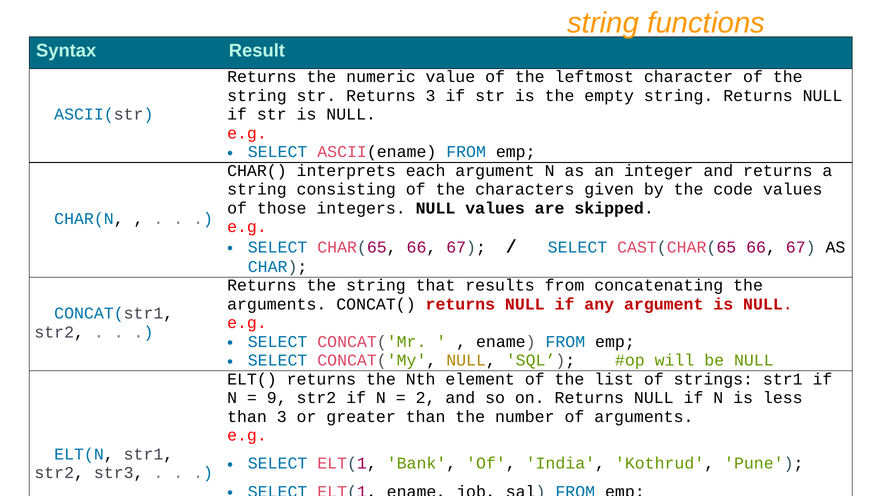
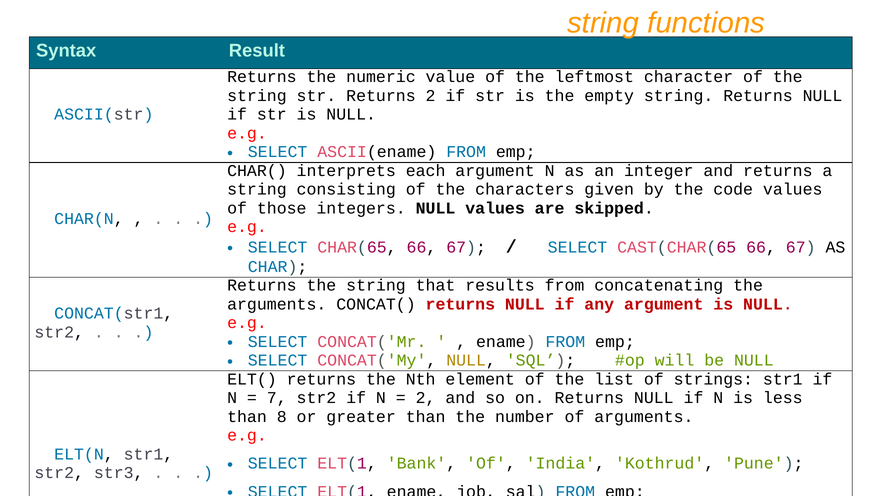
Returns 3: 3 -> 2
9: 9 -> 7
than 3: 3 -> 8
